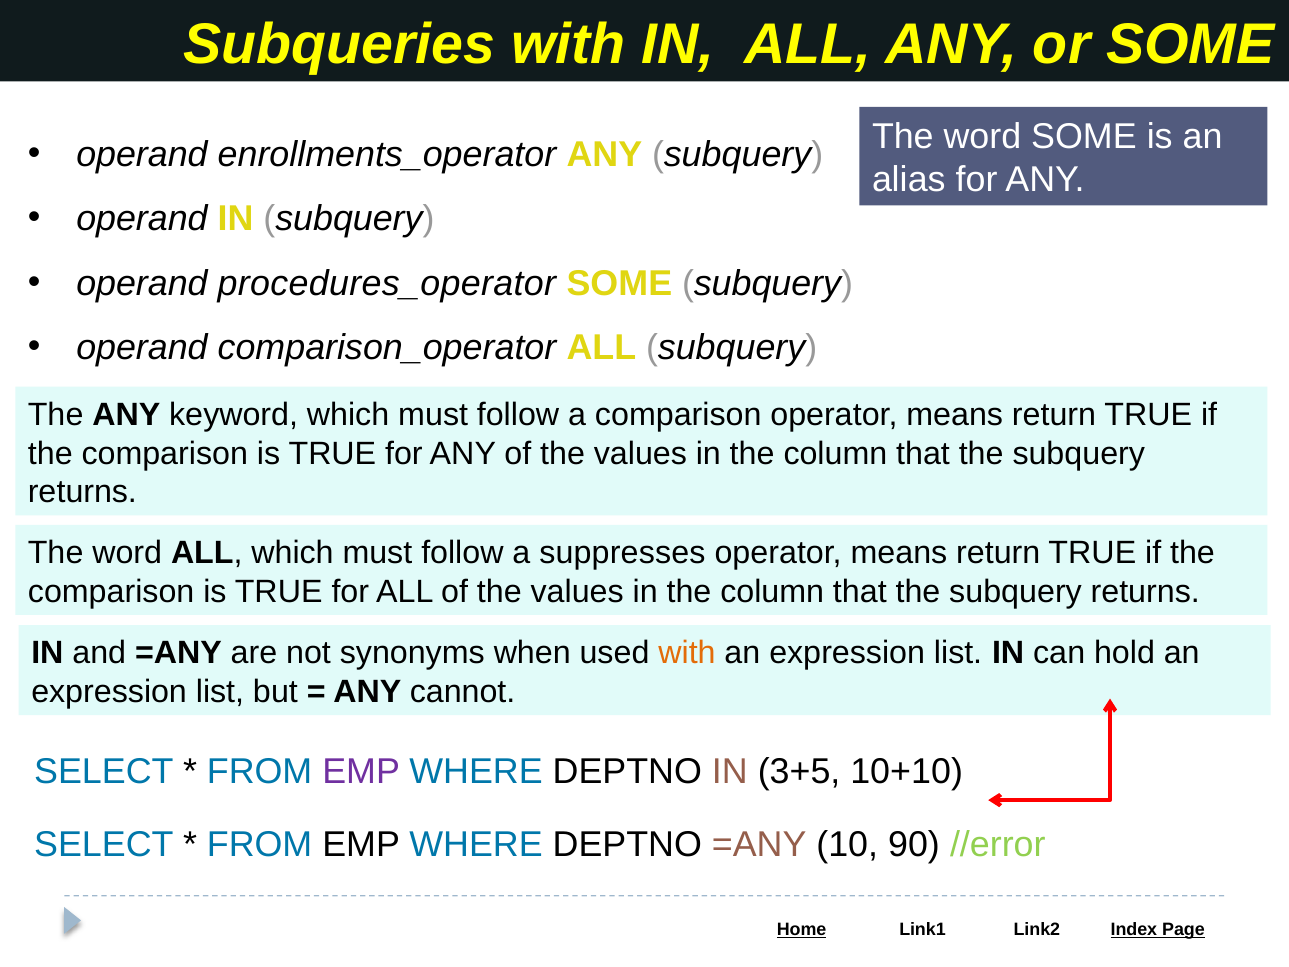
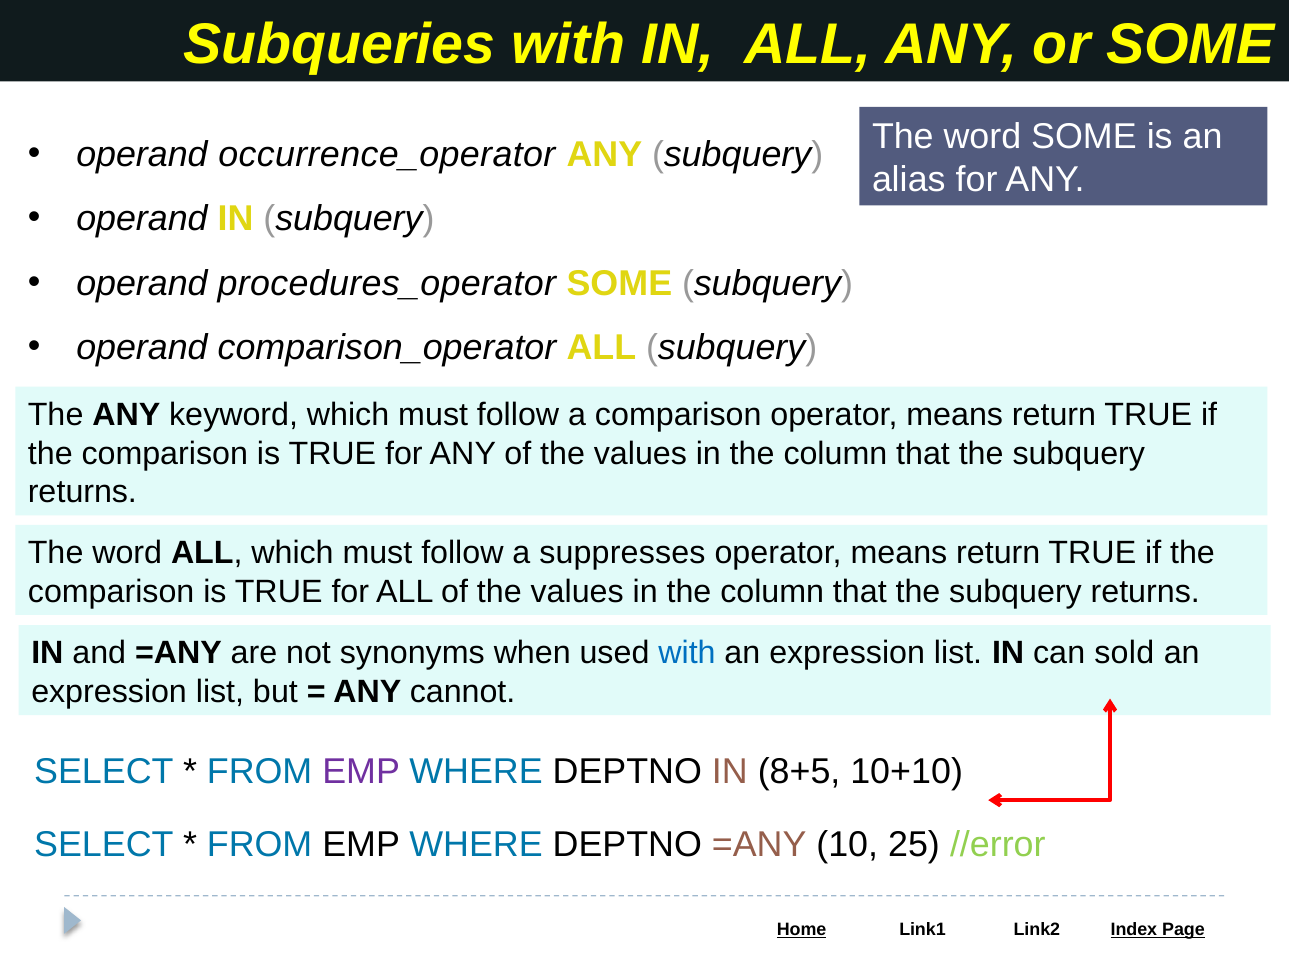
enrollments_operator: enrollments_operator -> occurrence_operator
with at (687, 653) colour: orange -> blue
hold: hold -> sold
3+5: 3+5 -> 8+5
90: 90 -> 25
